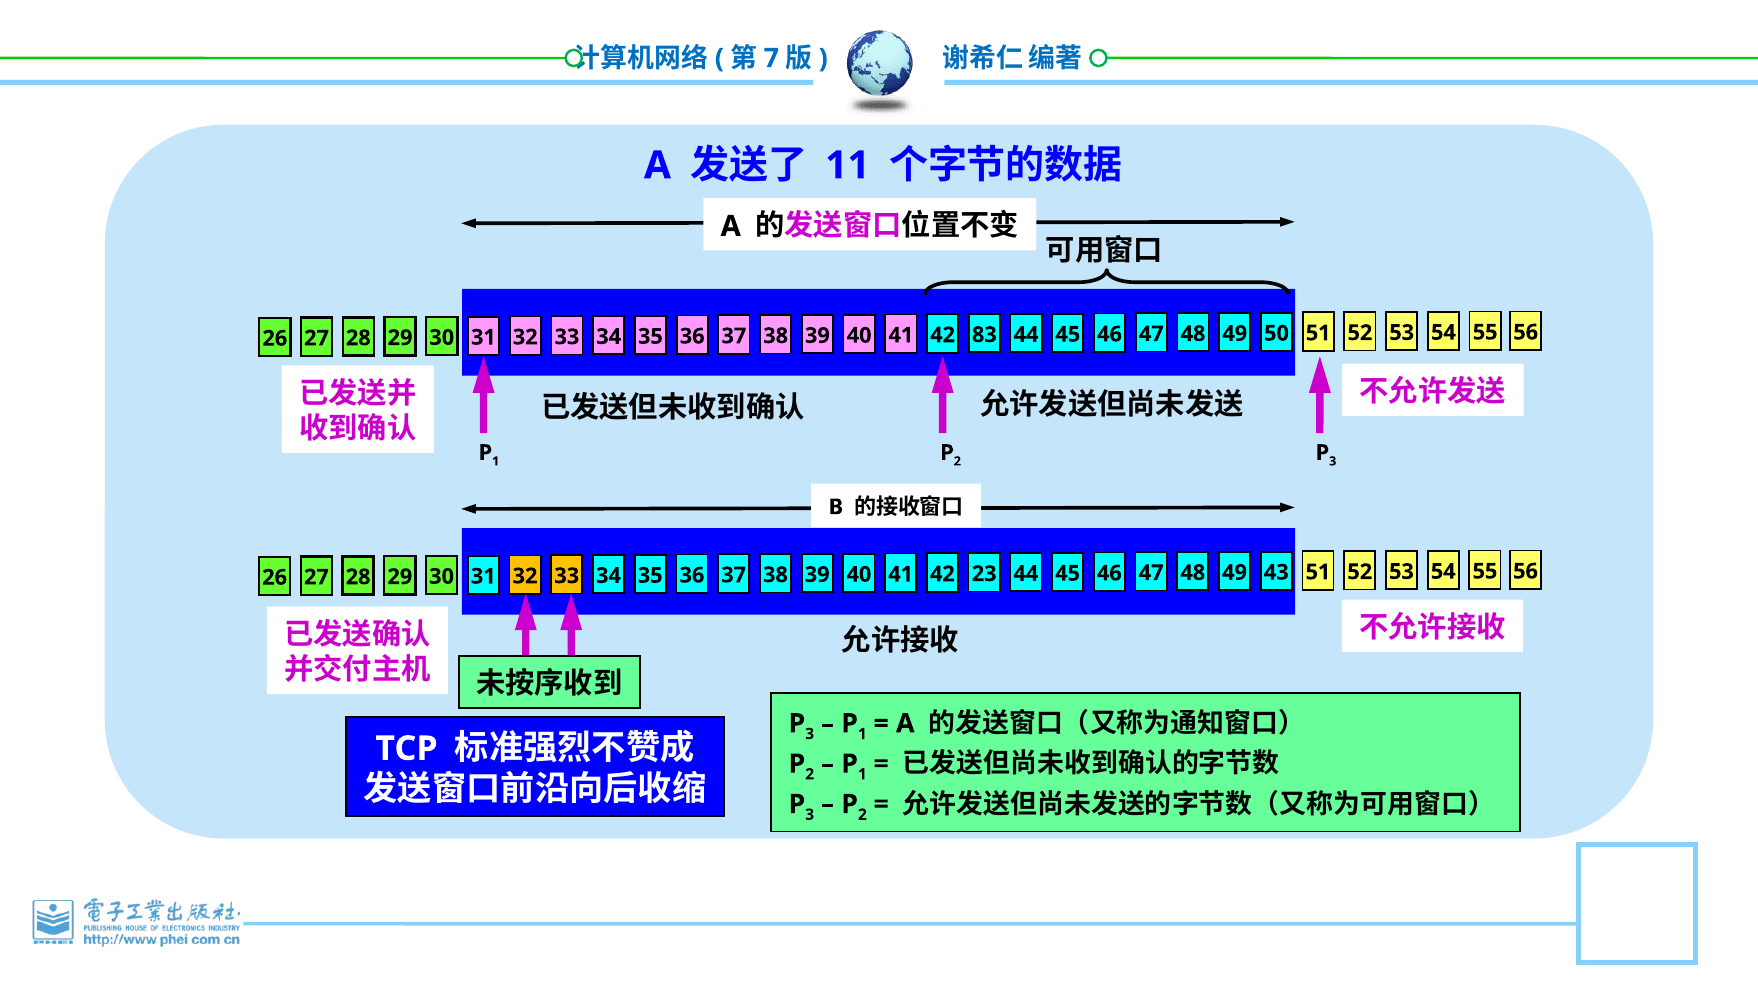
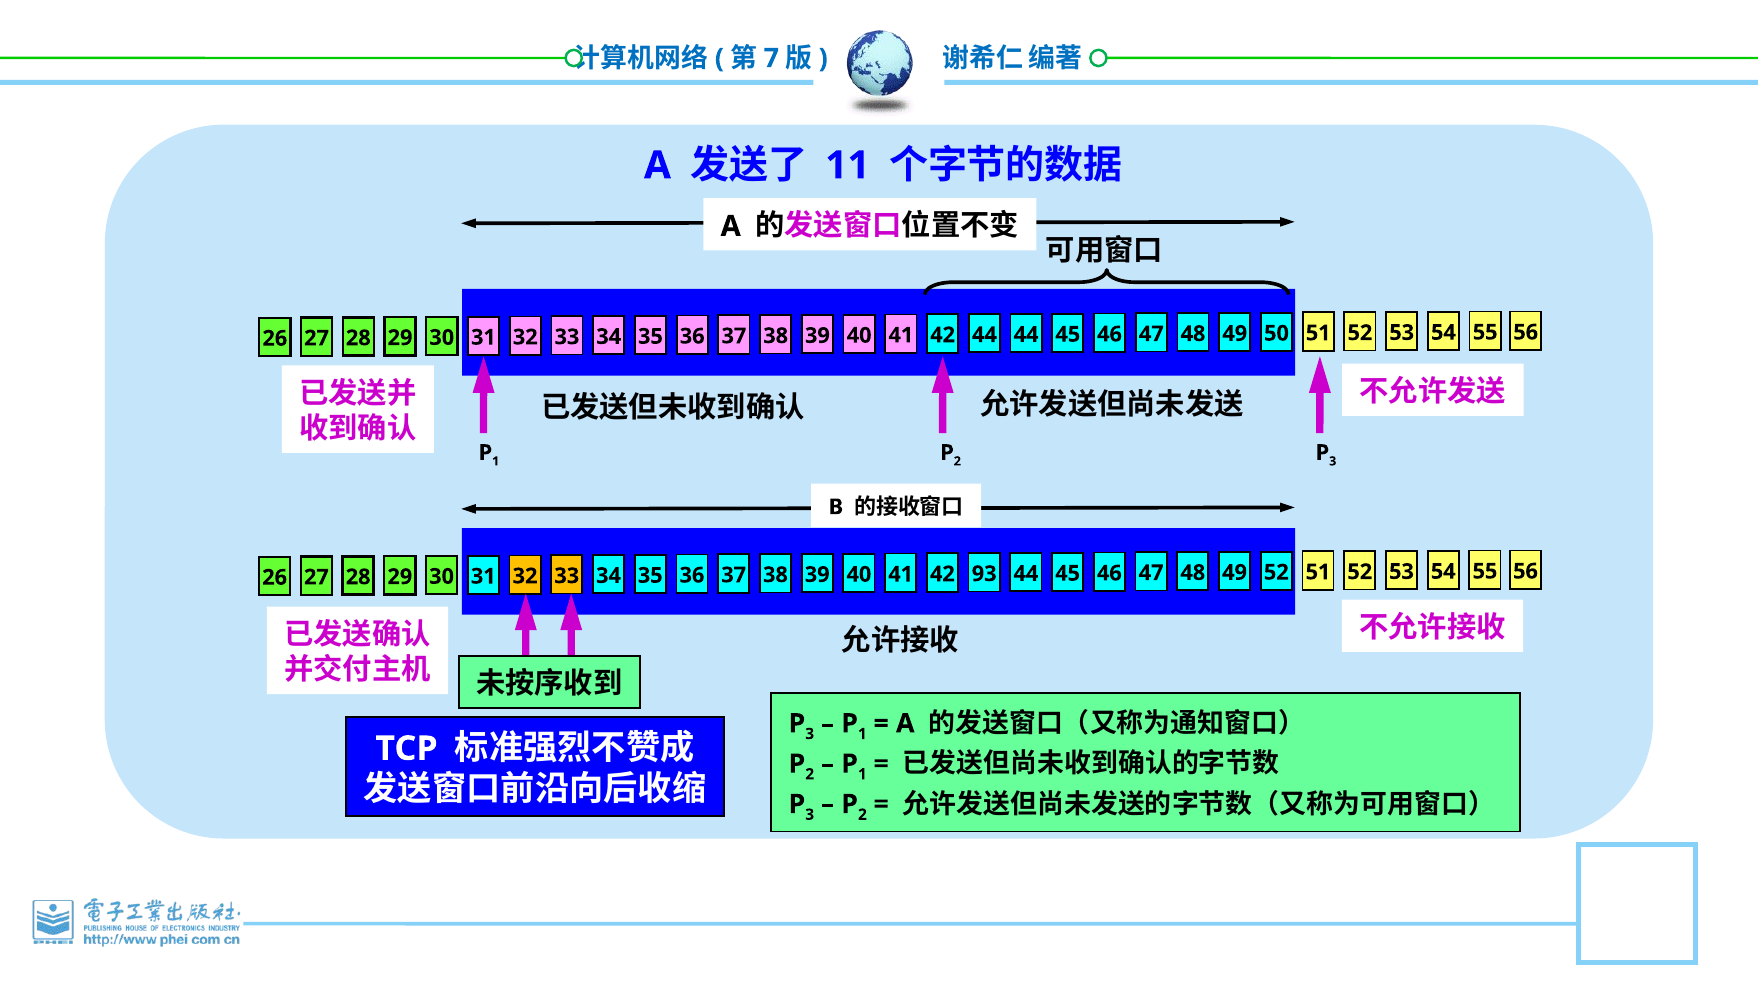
42 83: 83 -> 44
23: 23 -> 93
49 43: 43 -> 52
